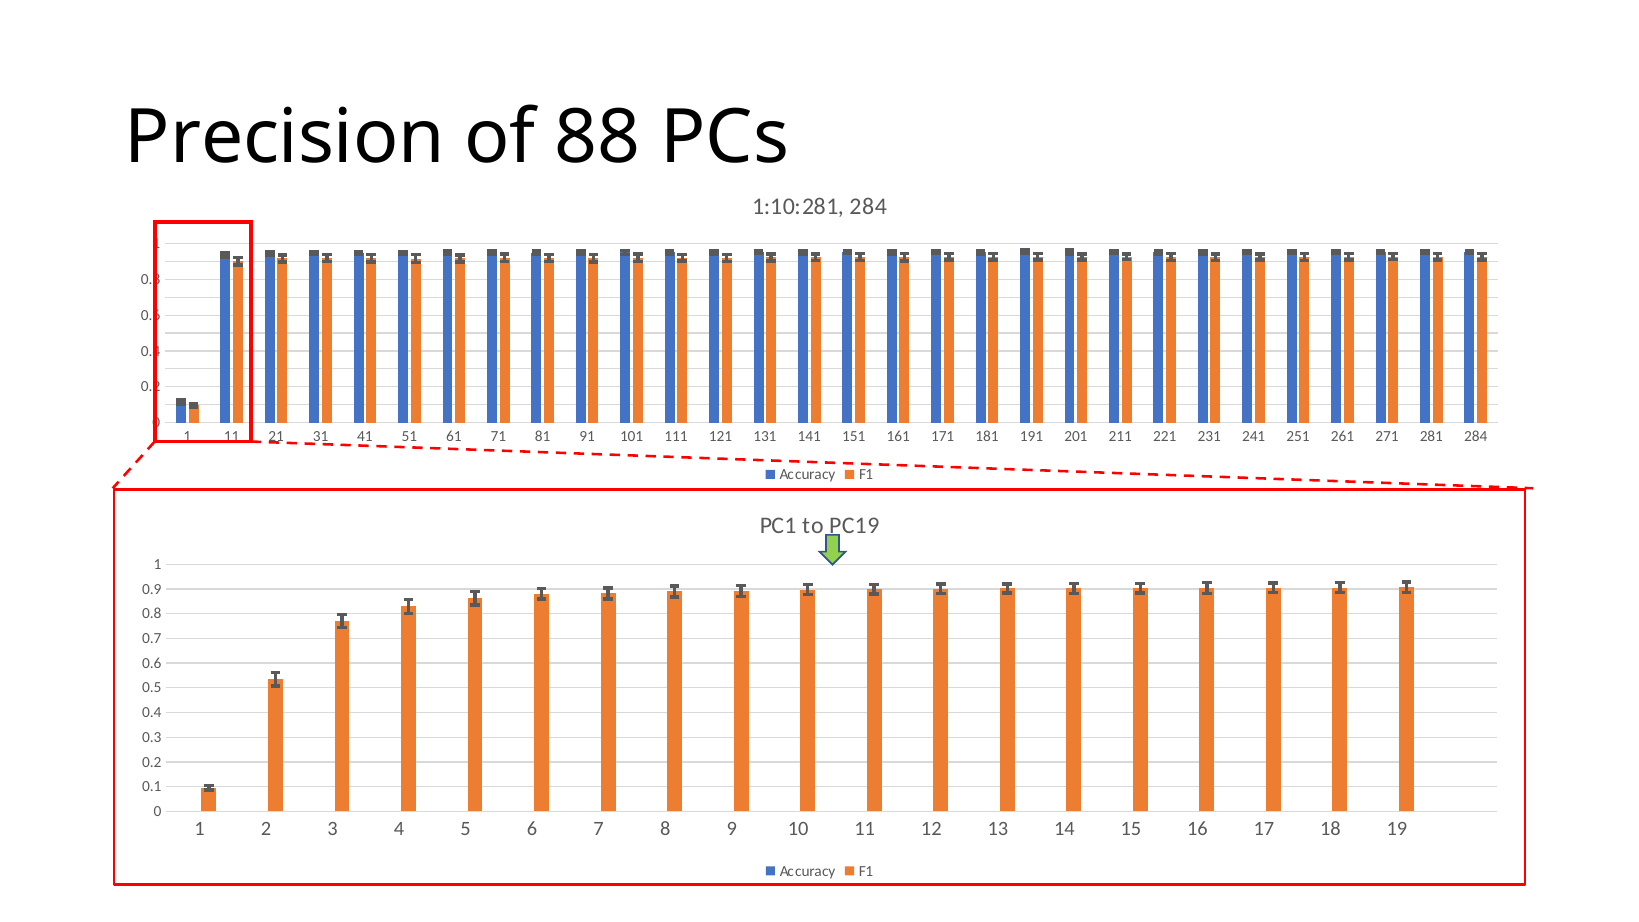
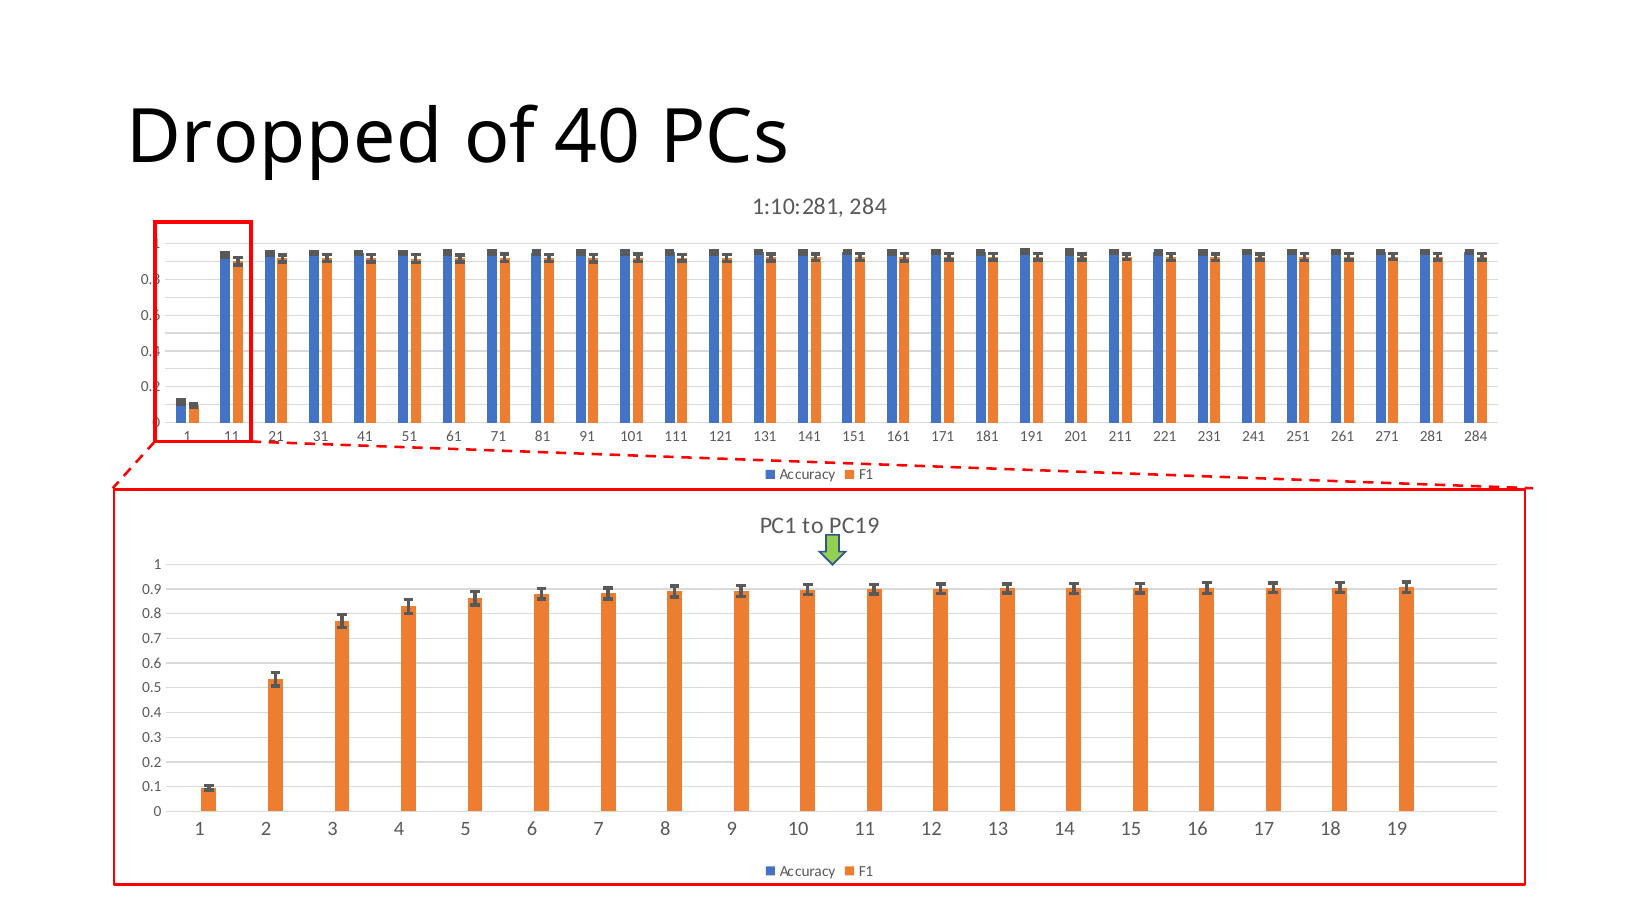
Precision: Precision -> Dropped
88: 88 -> 40
